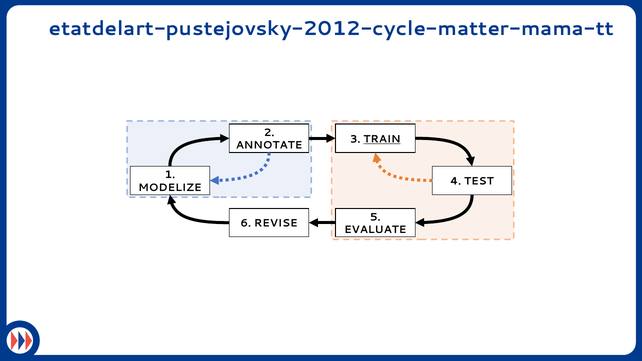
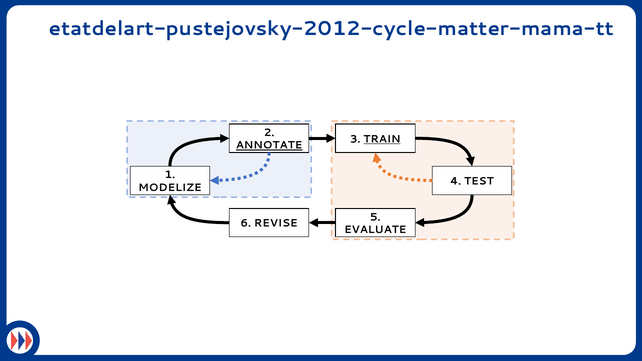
ANNOTATE underline: none -> present
